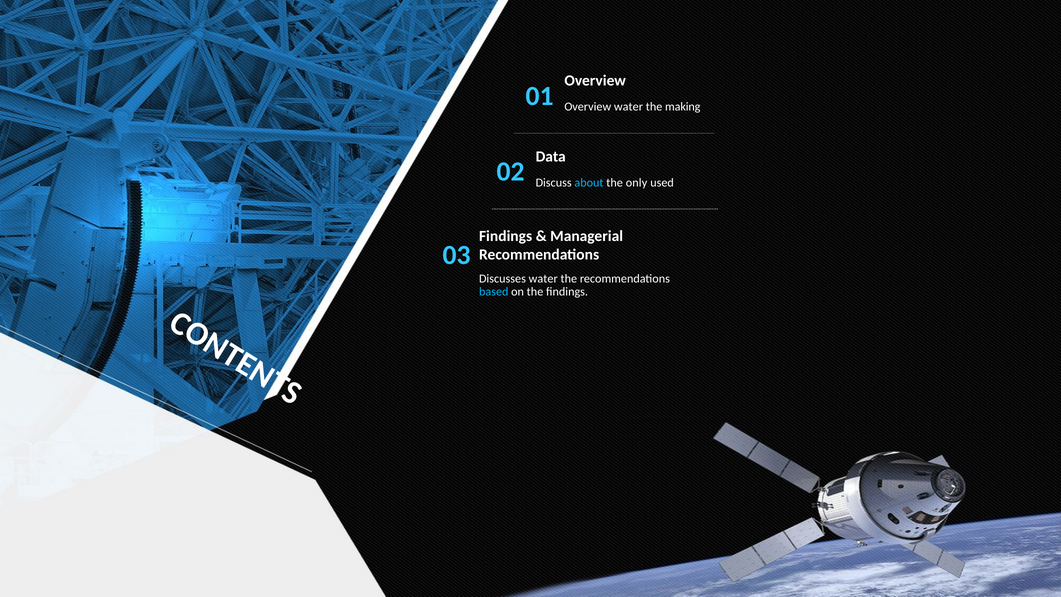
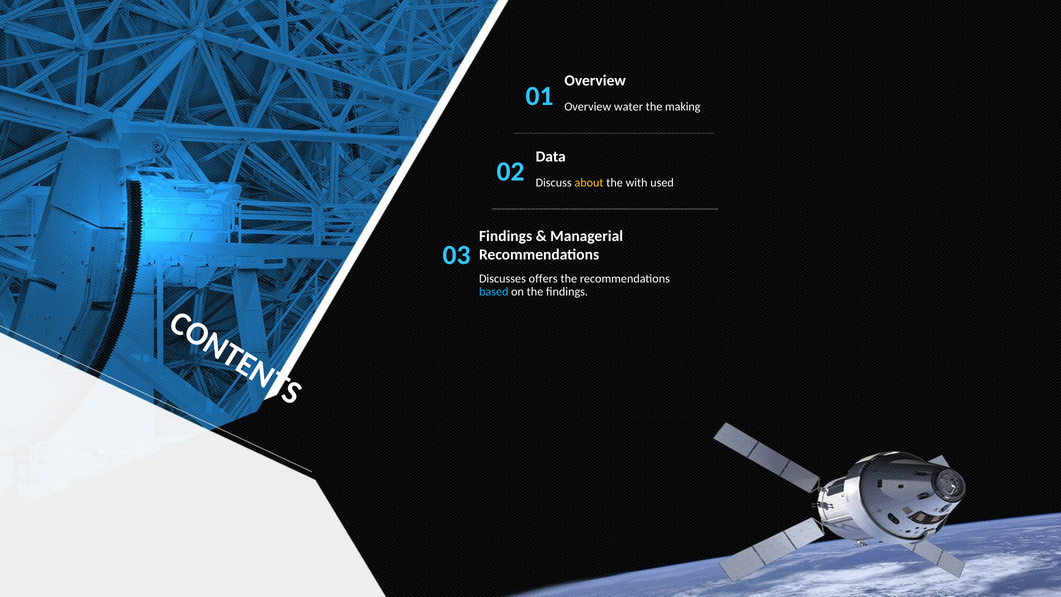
about colour: light blue -> yellow
only: only -> with
Discusses water: water -> offers
